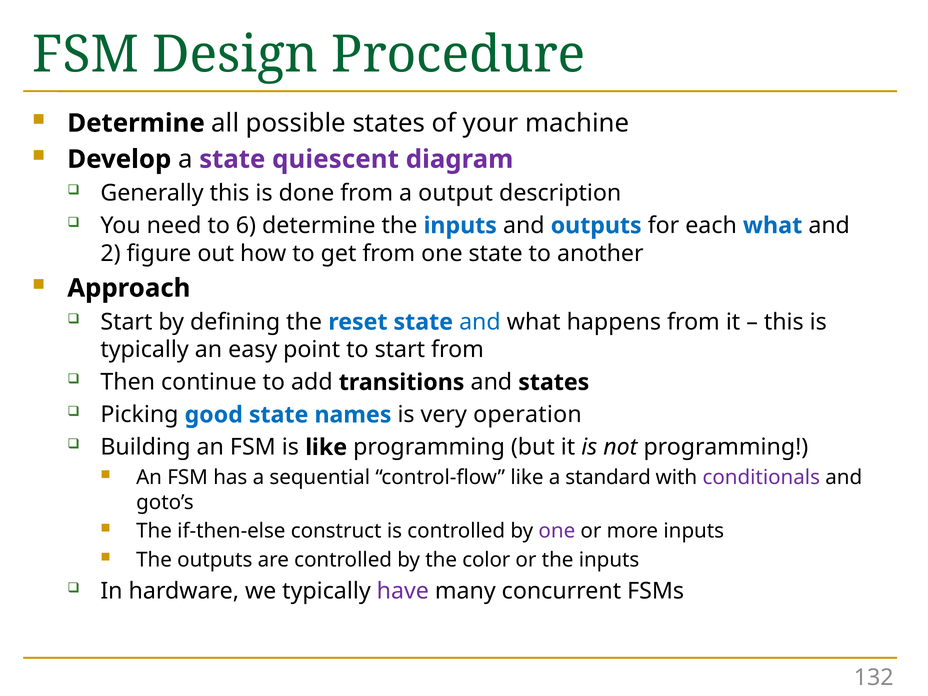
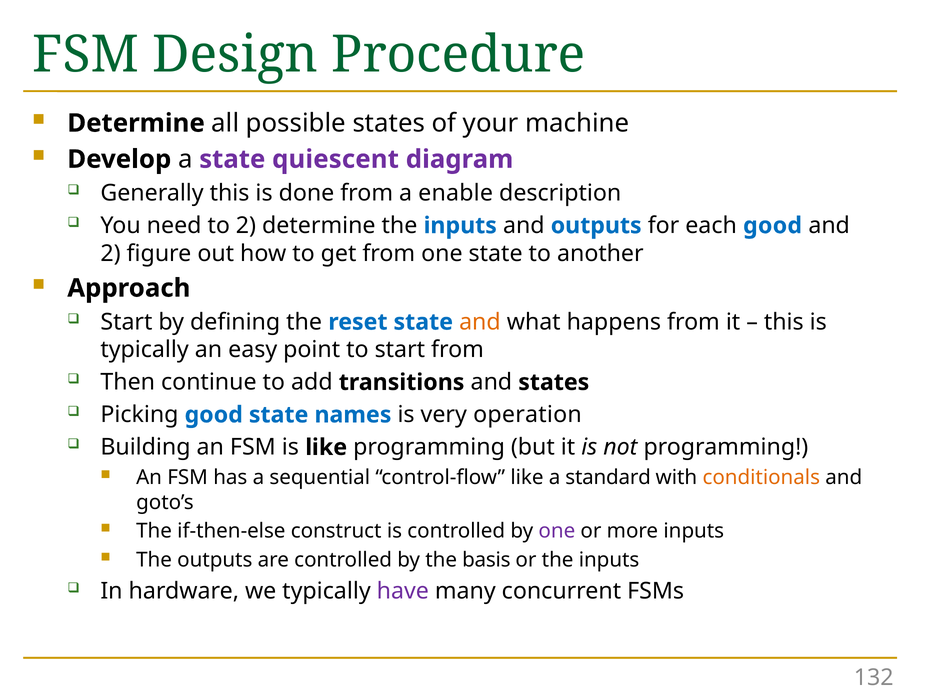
output: output -> enable
to 6: 6 -> 2
each what: what -> good
and at (480, 322) colour: blue -> orange
conditionals colour: purple -> orange
color: color -> basis
